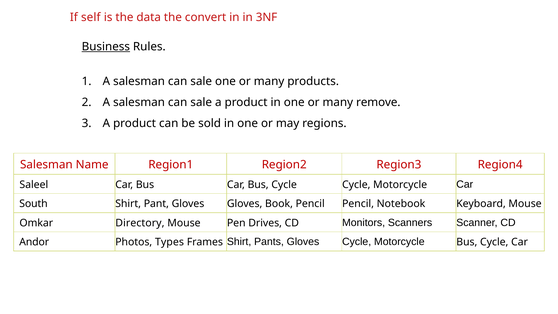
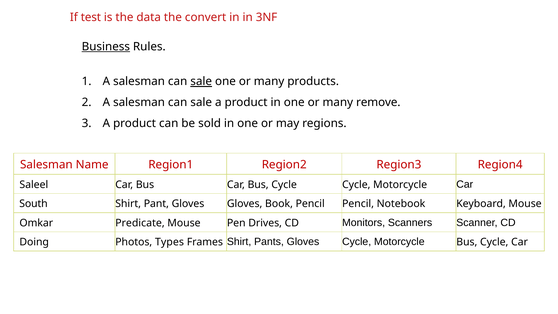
self: self -> test
sale at (201, 81) underline: none -> present
Directory: Directory -> Predicate
Andor: Andor -> Doing
